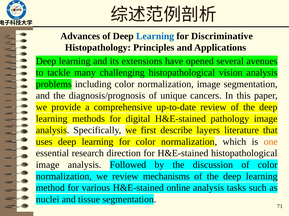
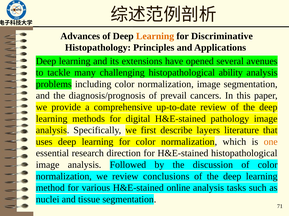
Learning at (155, 36) colour: blue -> orange
vision: vision -> ability
unique: unique -> prevail
mechanisms: mechanisms -> conclusions
